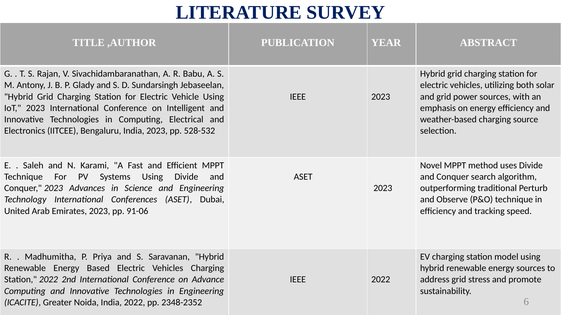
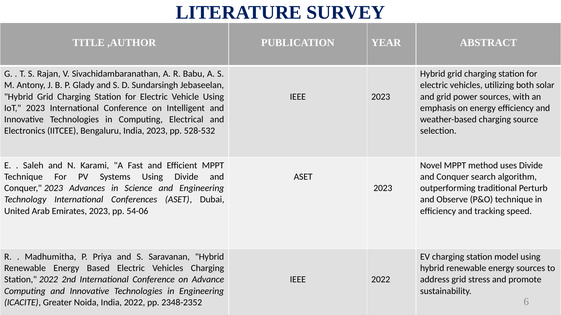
91-06: 91-06 -> 54-06
